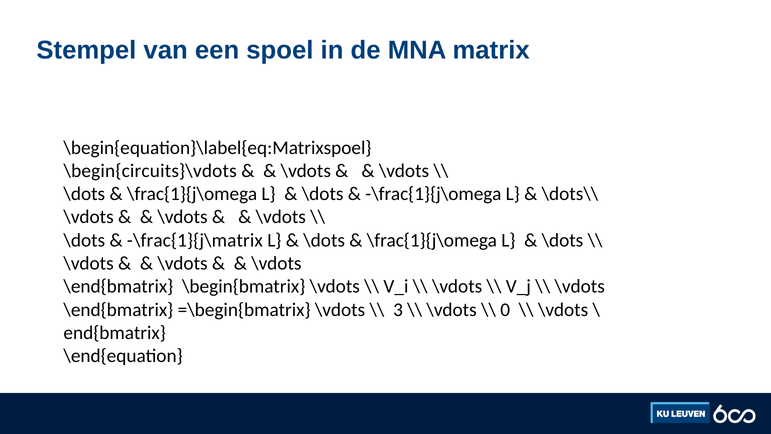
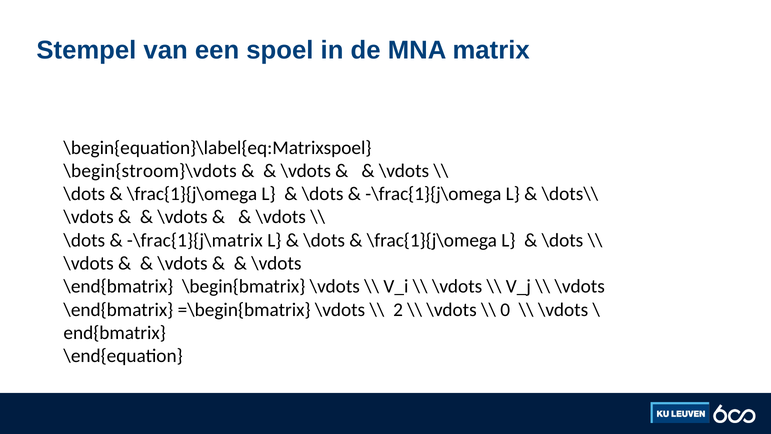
\begin{circuits}\vdots: \begin{circuits}\vdots -> \begin{stroom}\vdots
3: 3 -> 2
